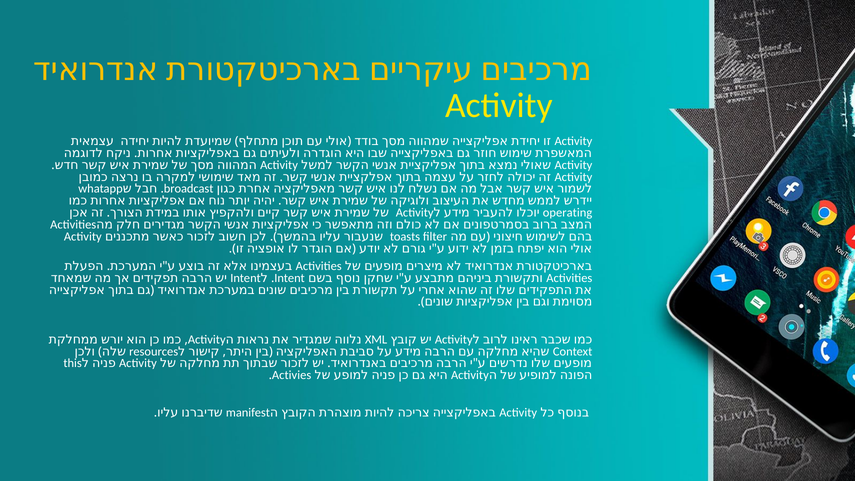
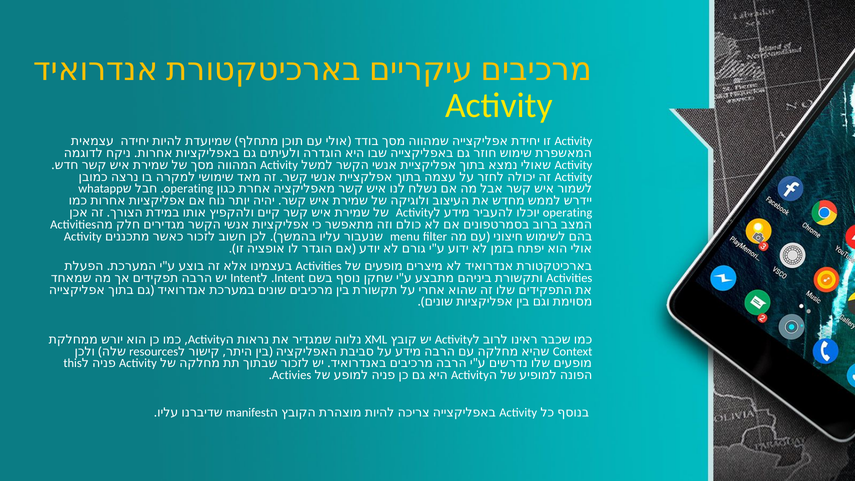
broadcast at (189, 189): broadcast -> operating
toasts: toasts -> menu
